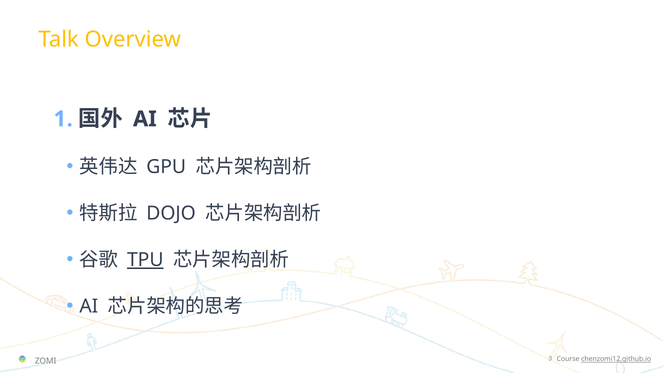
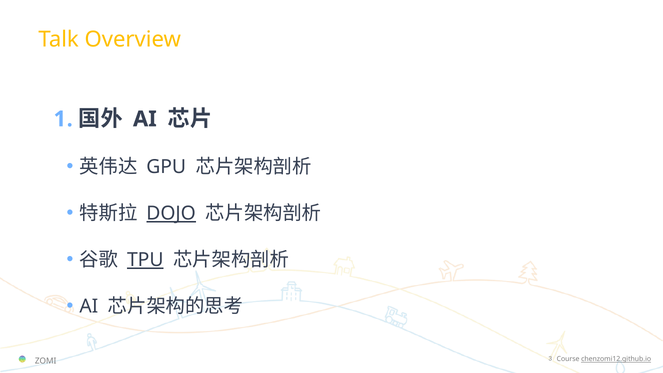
DOJO underline: none -> present
